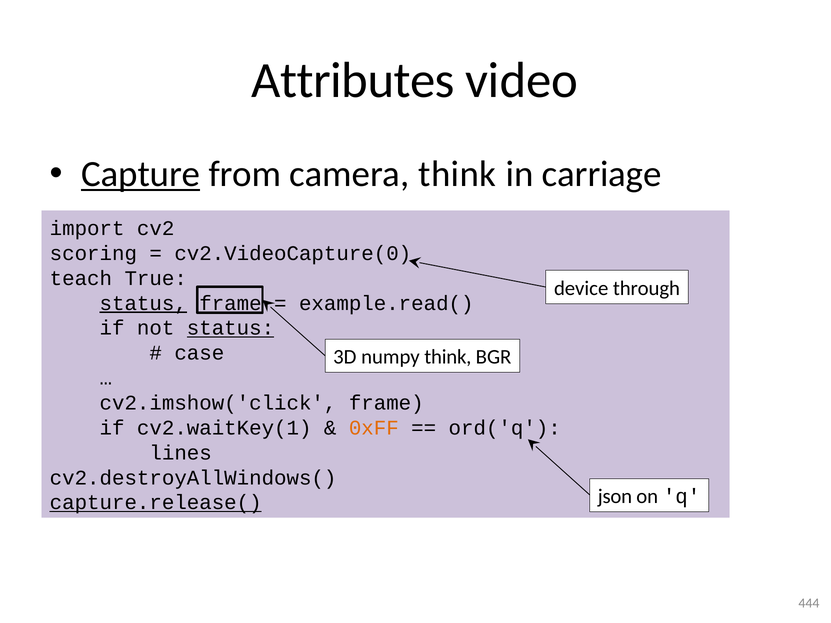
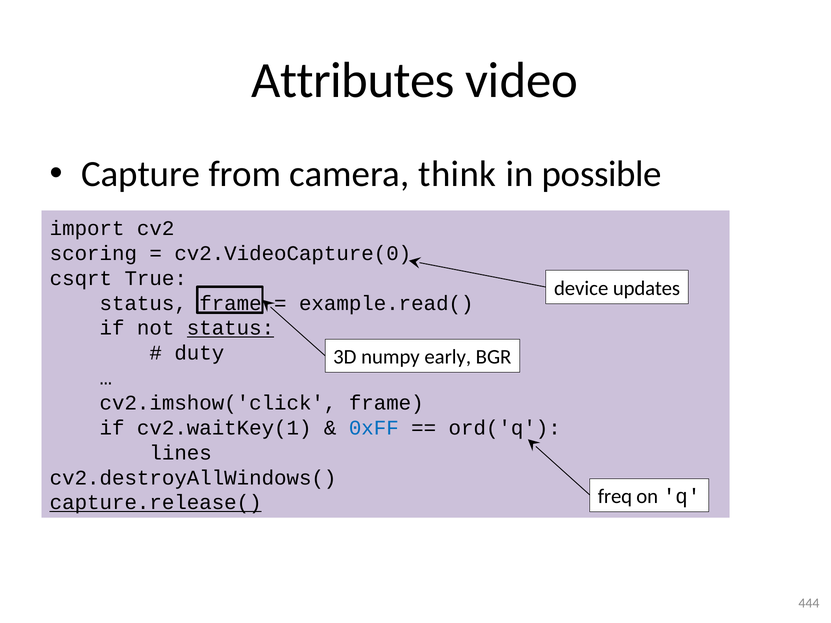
Capture underline: present -> none
carriage: carriage -> possible
teach: teach -> csqrt
through: through -> updates
status at (143, 303) underline: present -> none
case: case -> duty
numpy think: think -> early
0xFF colour: orange -> blue
json: json -> freq
